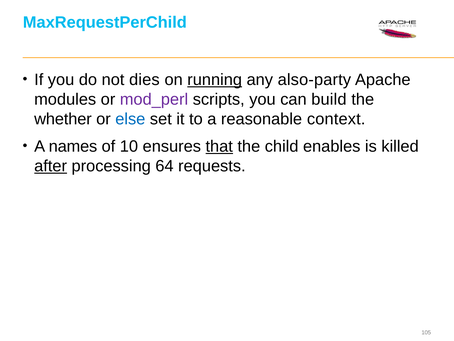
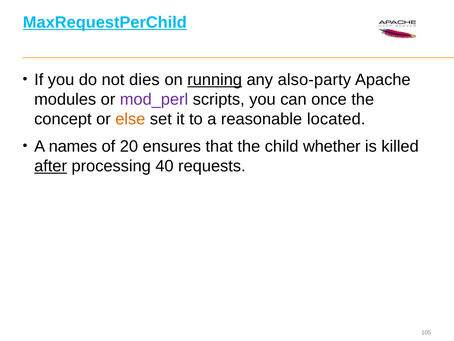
MaxRequestPerChild underline: none -> present
build: build -> once
whether: whether -> concept
else colour: blue -> orange
context: context -> located
10: 10 -> 20
that underline: present -> none
enables: enables -> whether
64: 64 -> 40
